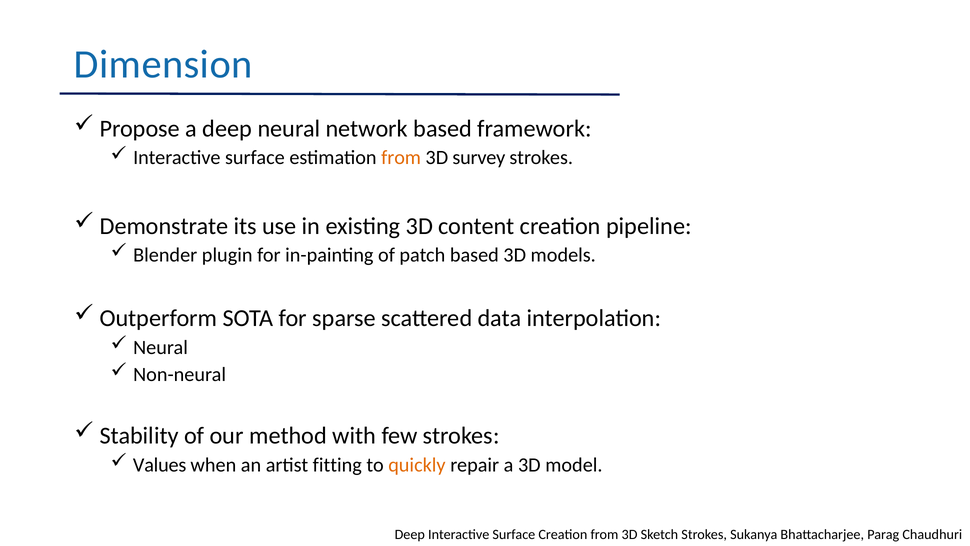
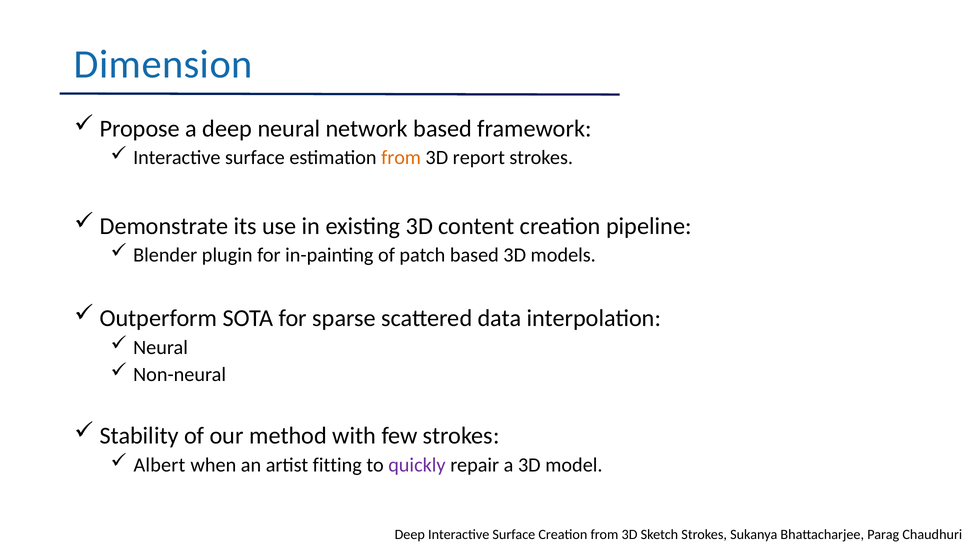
survey: survey -> report
Values: Values -> Albert
quickly colour: orange -> purple
